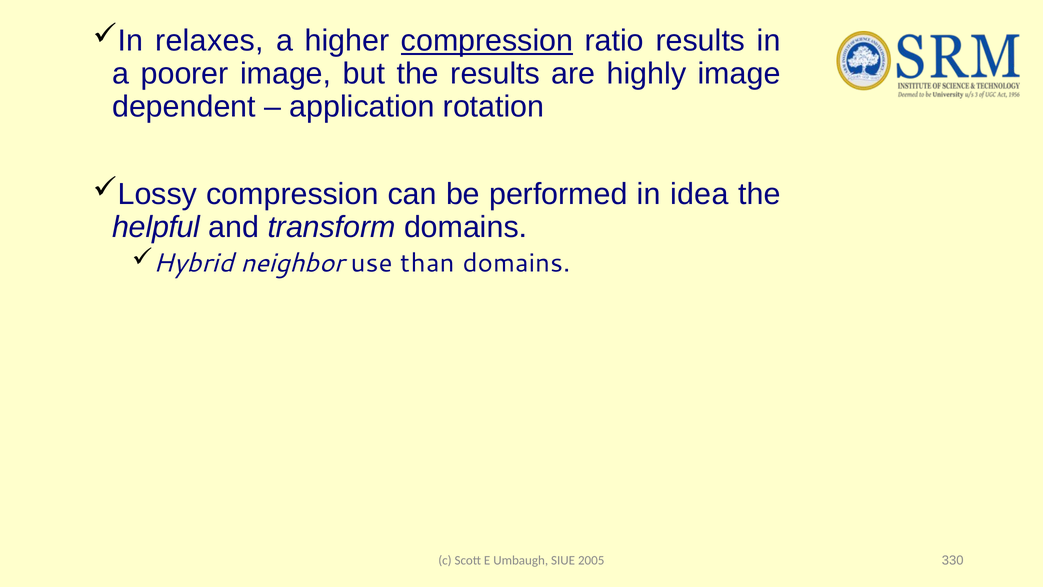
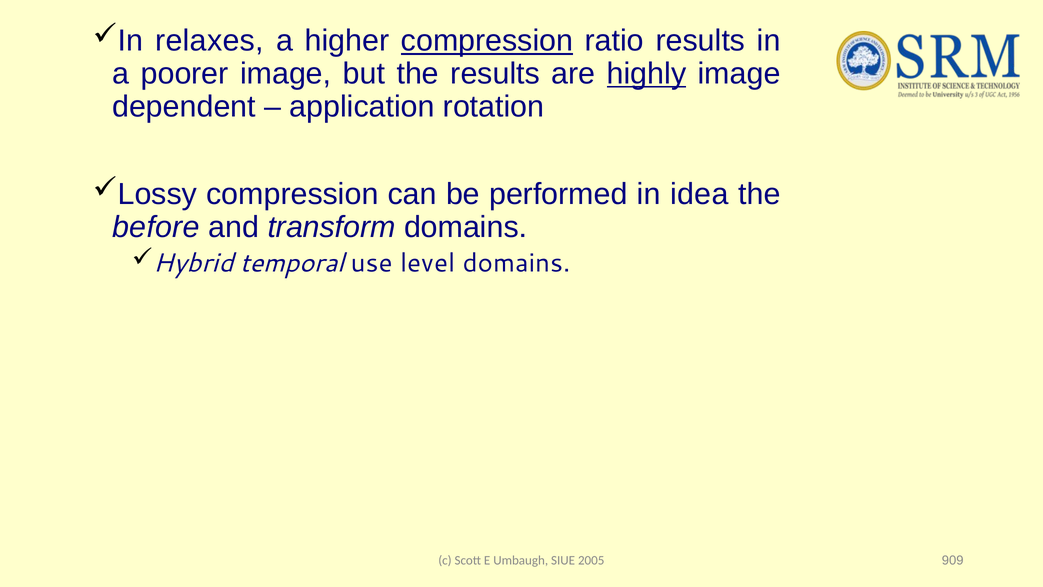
highly underline: none -> present
helpful: helpful -> before
neighbor: neighbor -> temporal
than: than -> level
330: 330 -> 909
